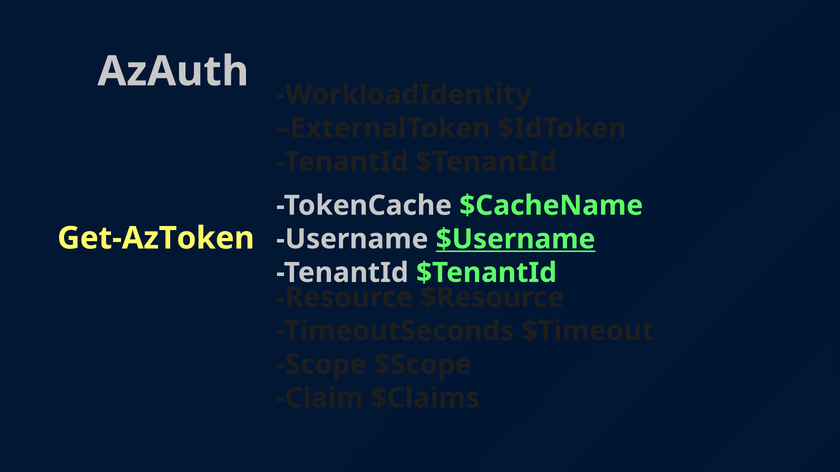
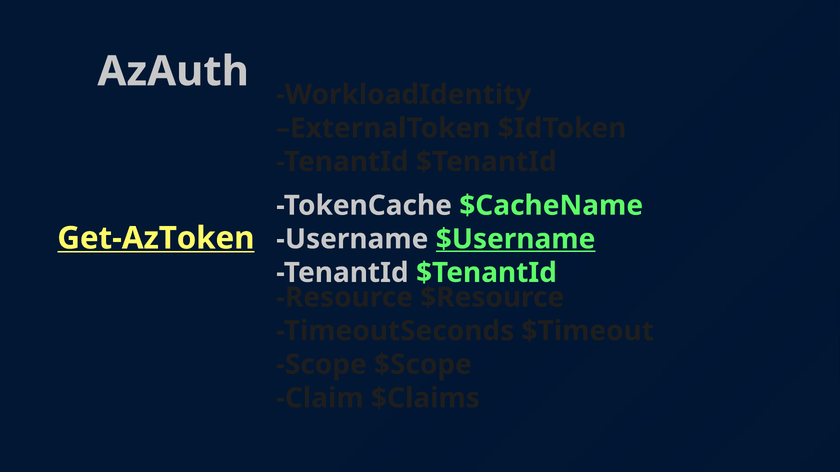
Get-AzToken underline: none -> present
